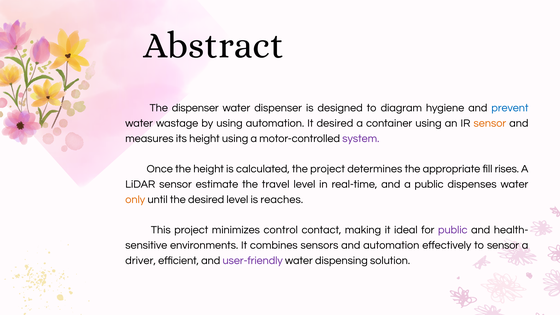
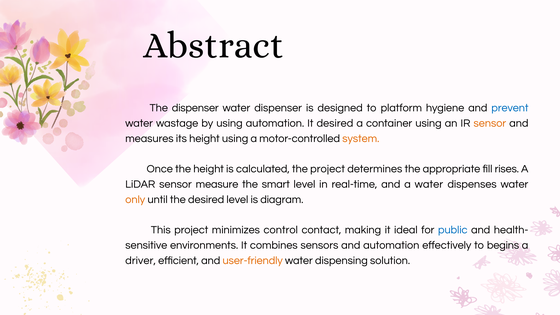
diagram: diagram -> platform
system colour: purple -> orange
estimate: estimate -> measure
travel: travel -> smart
a public: public -> water
reaches: reaches -> diagram
public at (453, 230) colour: purple -> blue
to sensor: sensor -> begins
user-friendly colour: purple -> orange
